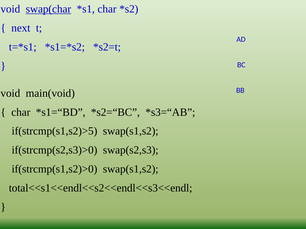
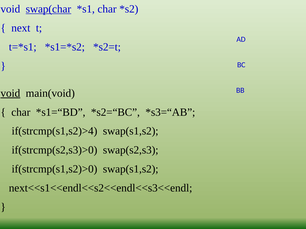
void at (10, 93) underline: none -> present
if(strcmp(s1,s2)>5: if(strcmp(s1,s2)>5 -> if(strcmp(s1,s2)>4
total<<s1<<endl<<s2<<endl<<s3<<endl: total<<s1<<endl<<s2<<endl<<s3<<endl -> next<<s1<<endl<<s2<<endl<<s3<<endl
